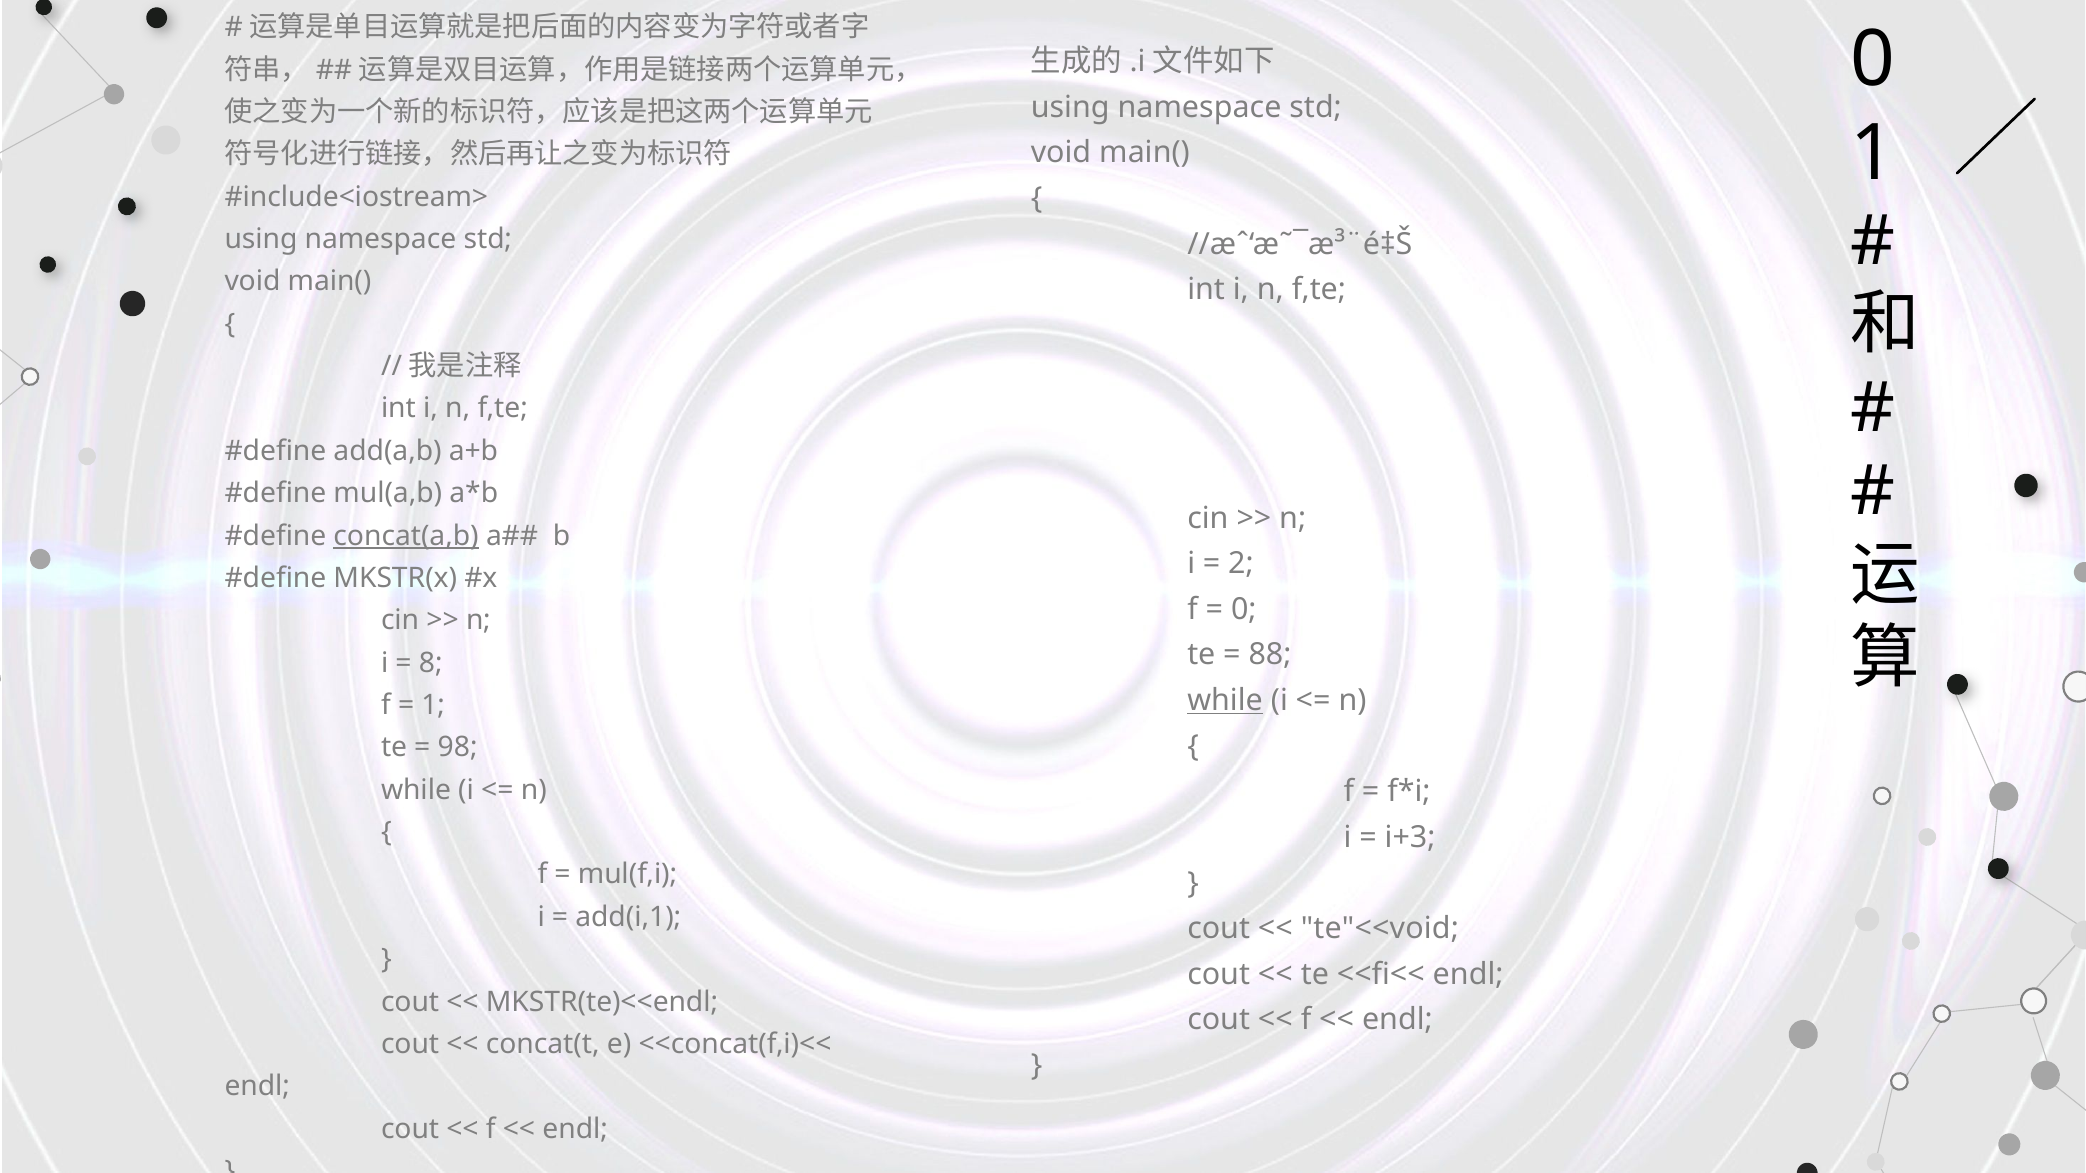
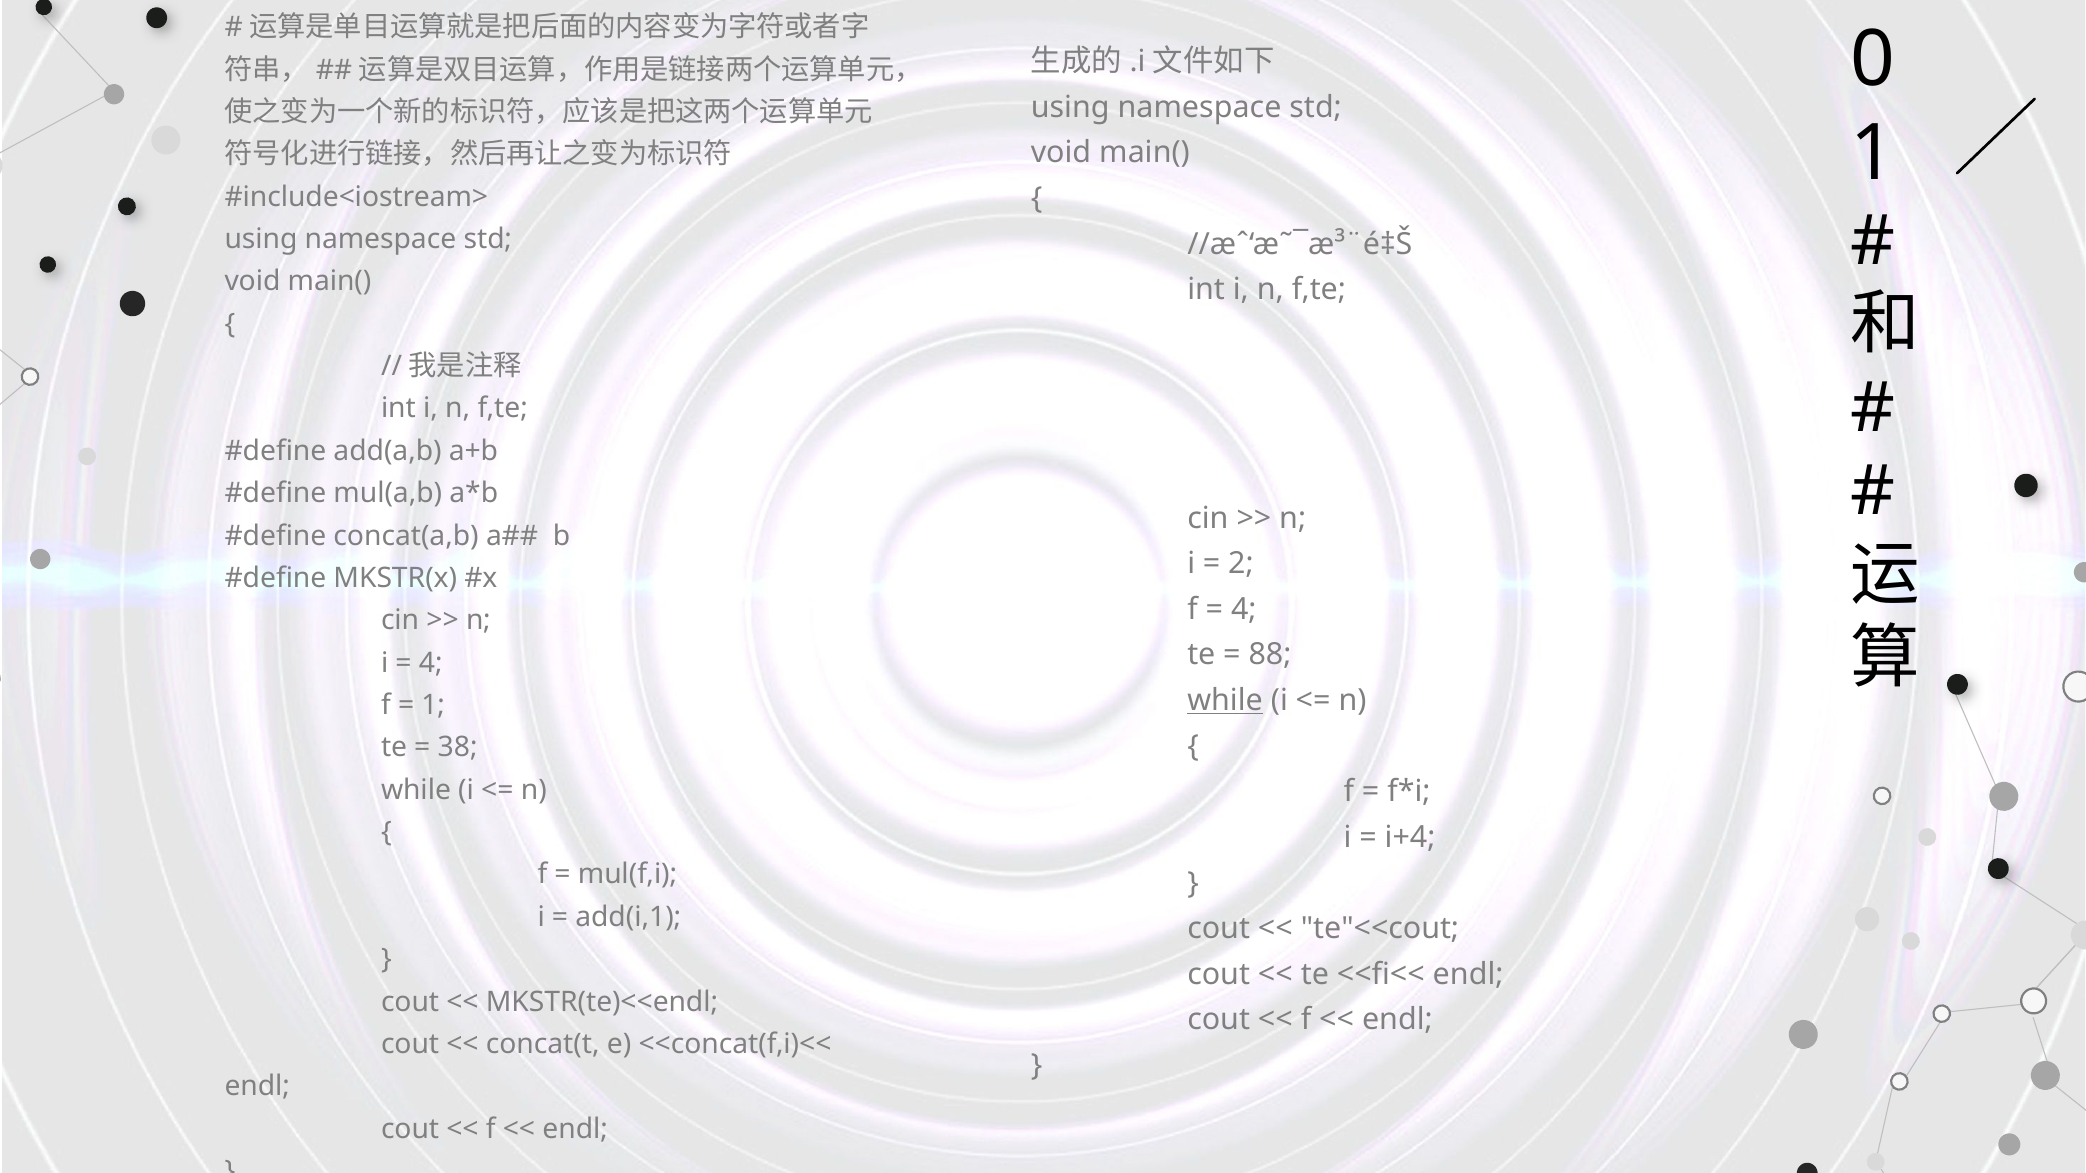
concat(a,b underline: present -> none
0 at (1244, 609): 0 -> 4
8 at (431, 663): 8 -> 4
98: 98 -> 38
i+3: i+3 -> i+4
te"<<void: te"<<void -> te"<<cout
